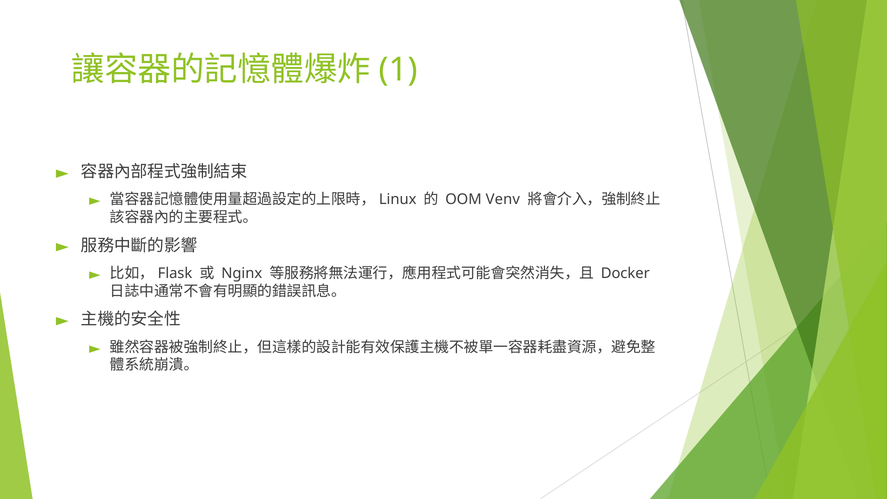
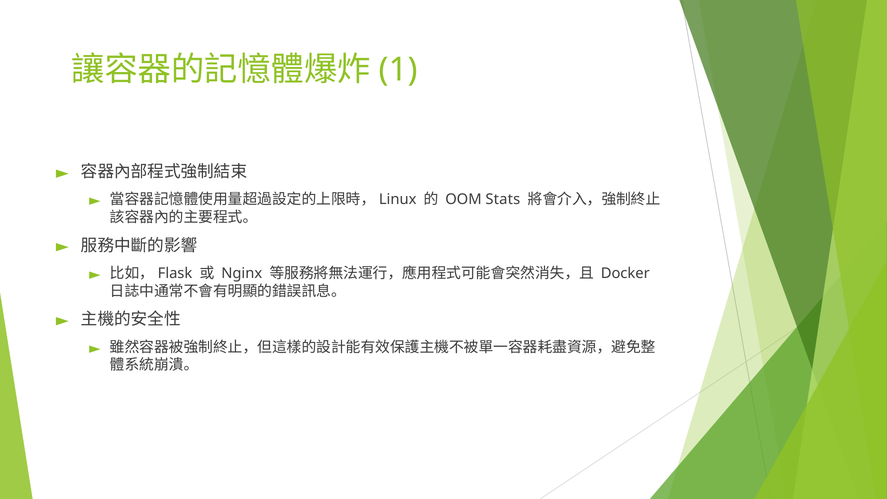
Venv: Venv -> Stats
